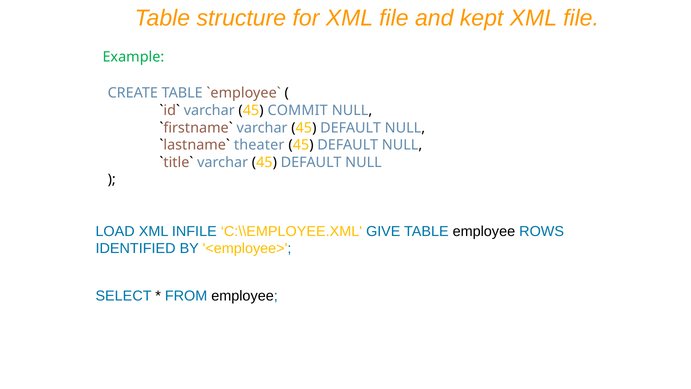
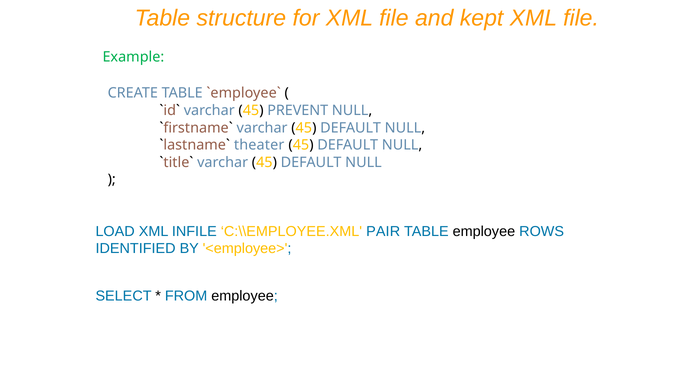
COMMIT: COMMIT -> PREVENT
GIVE: GIVE -> PAIR
